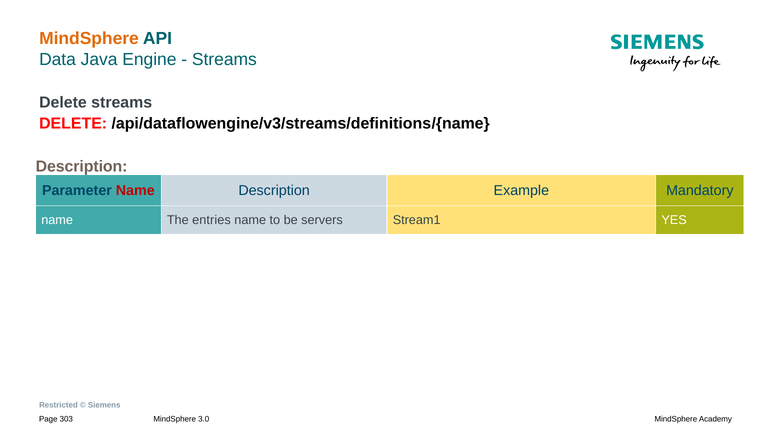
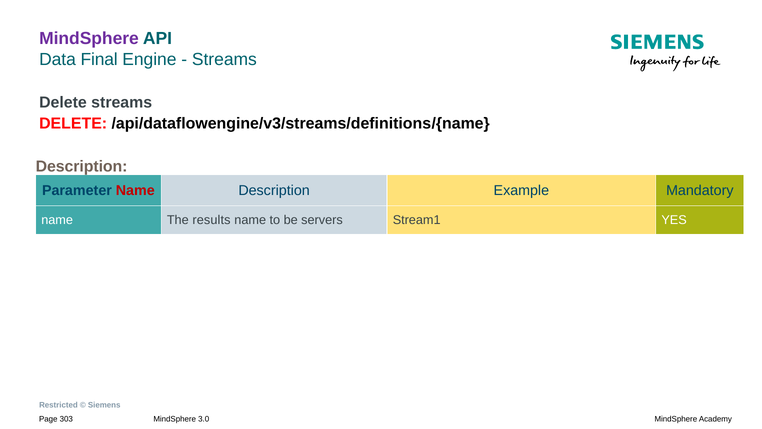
MindSphere at (89, 39) colour: orange -> purple
Java: Java -> Final
entries: entries -> results
